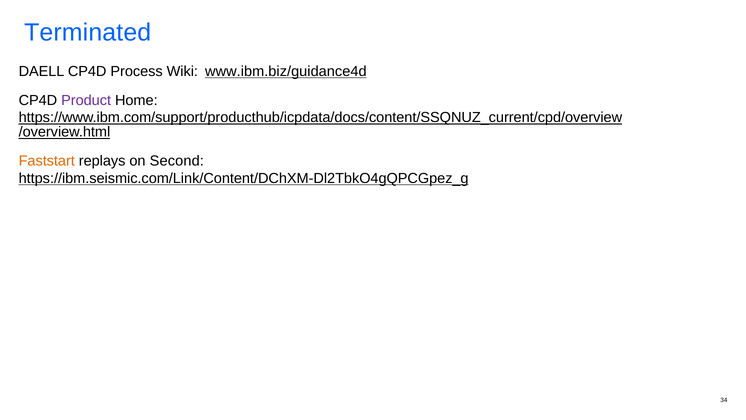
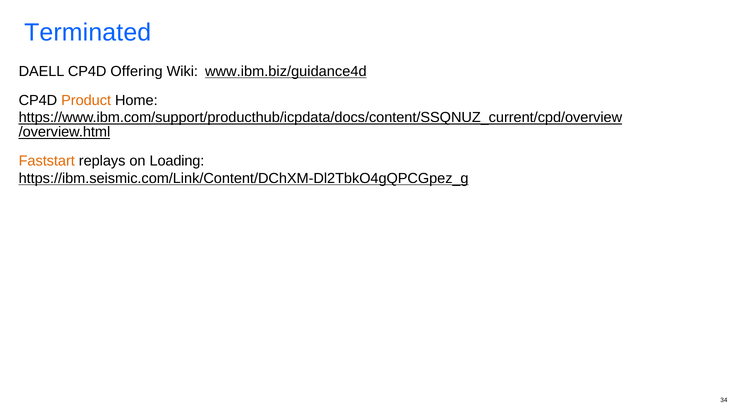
Process: Process -> Offering
Product colour: purple -> orange
Second: Second -> Loading
